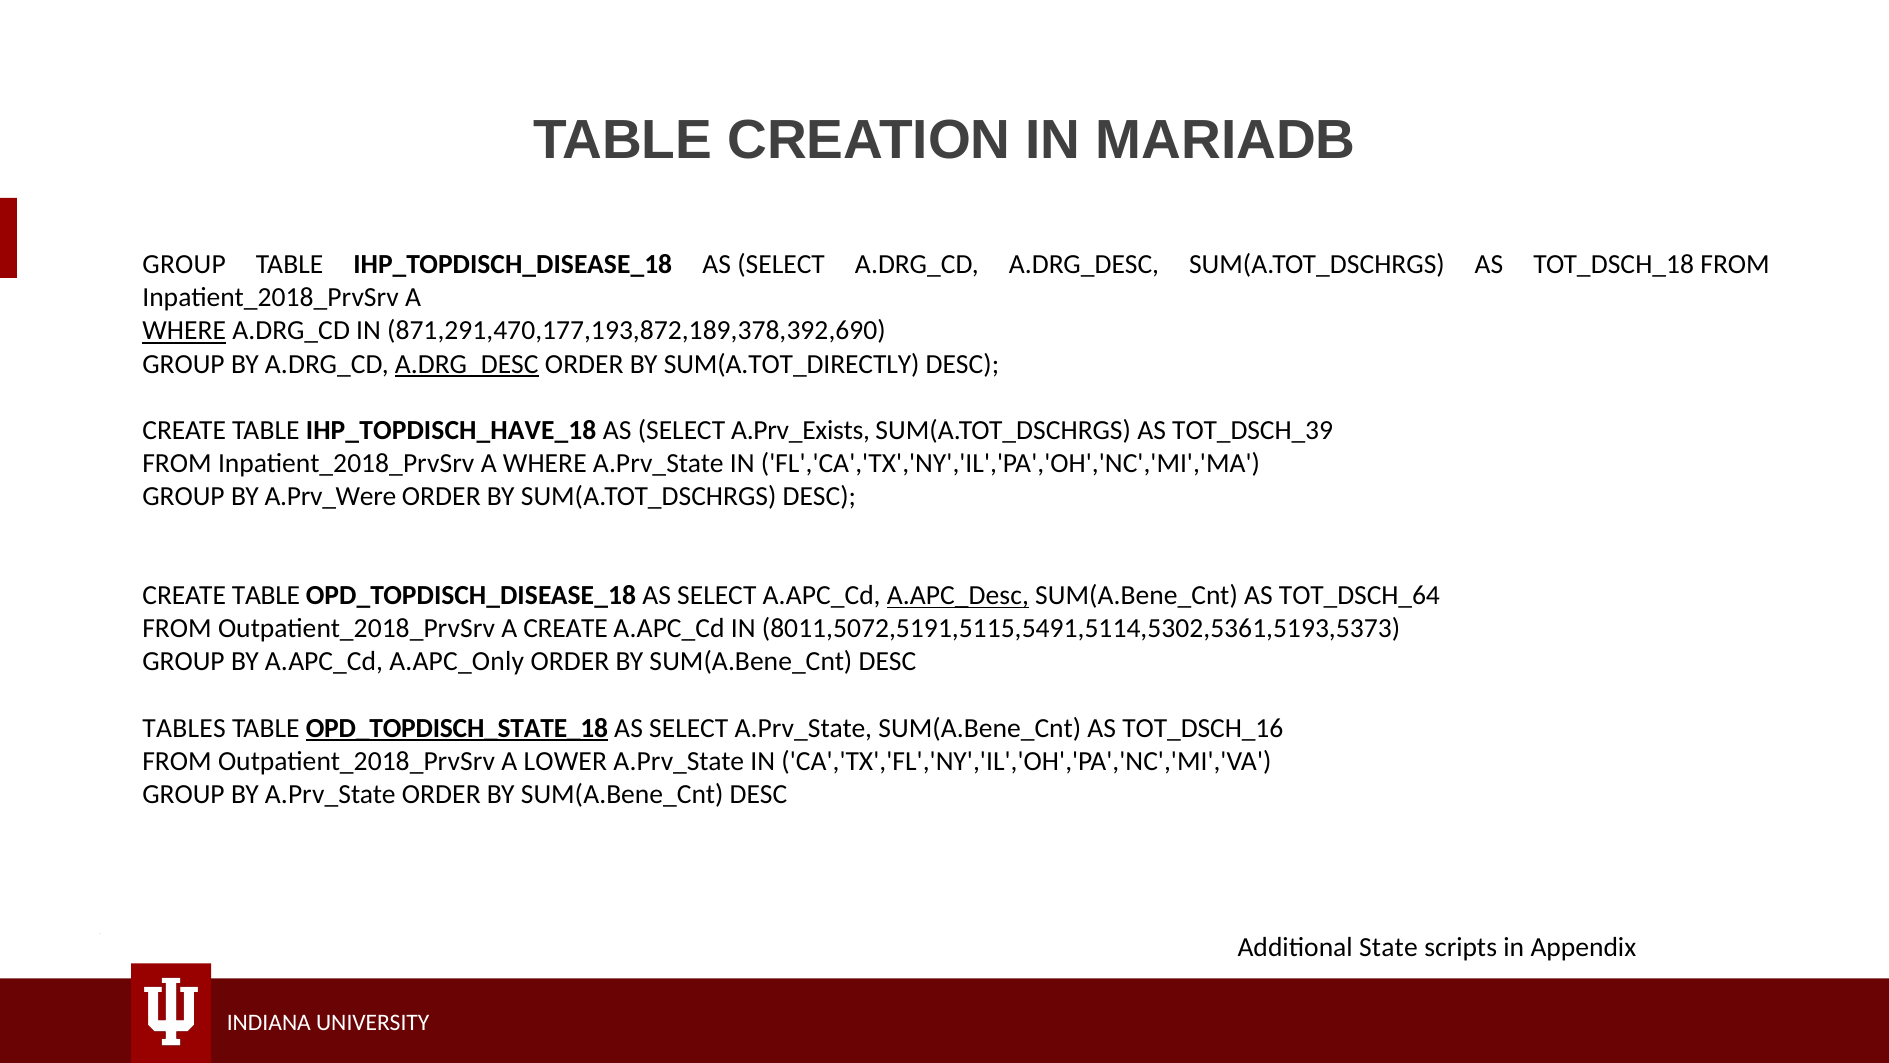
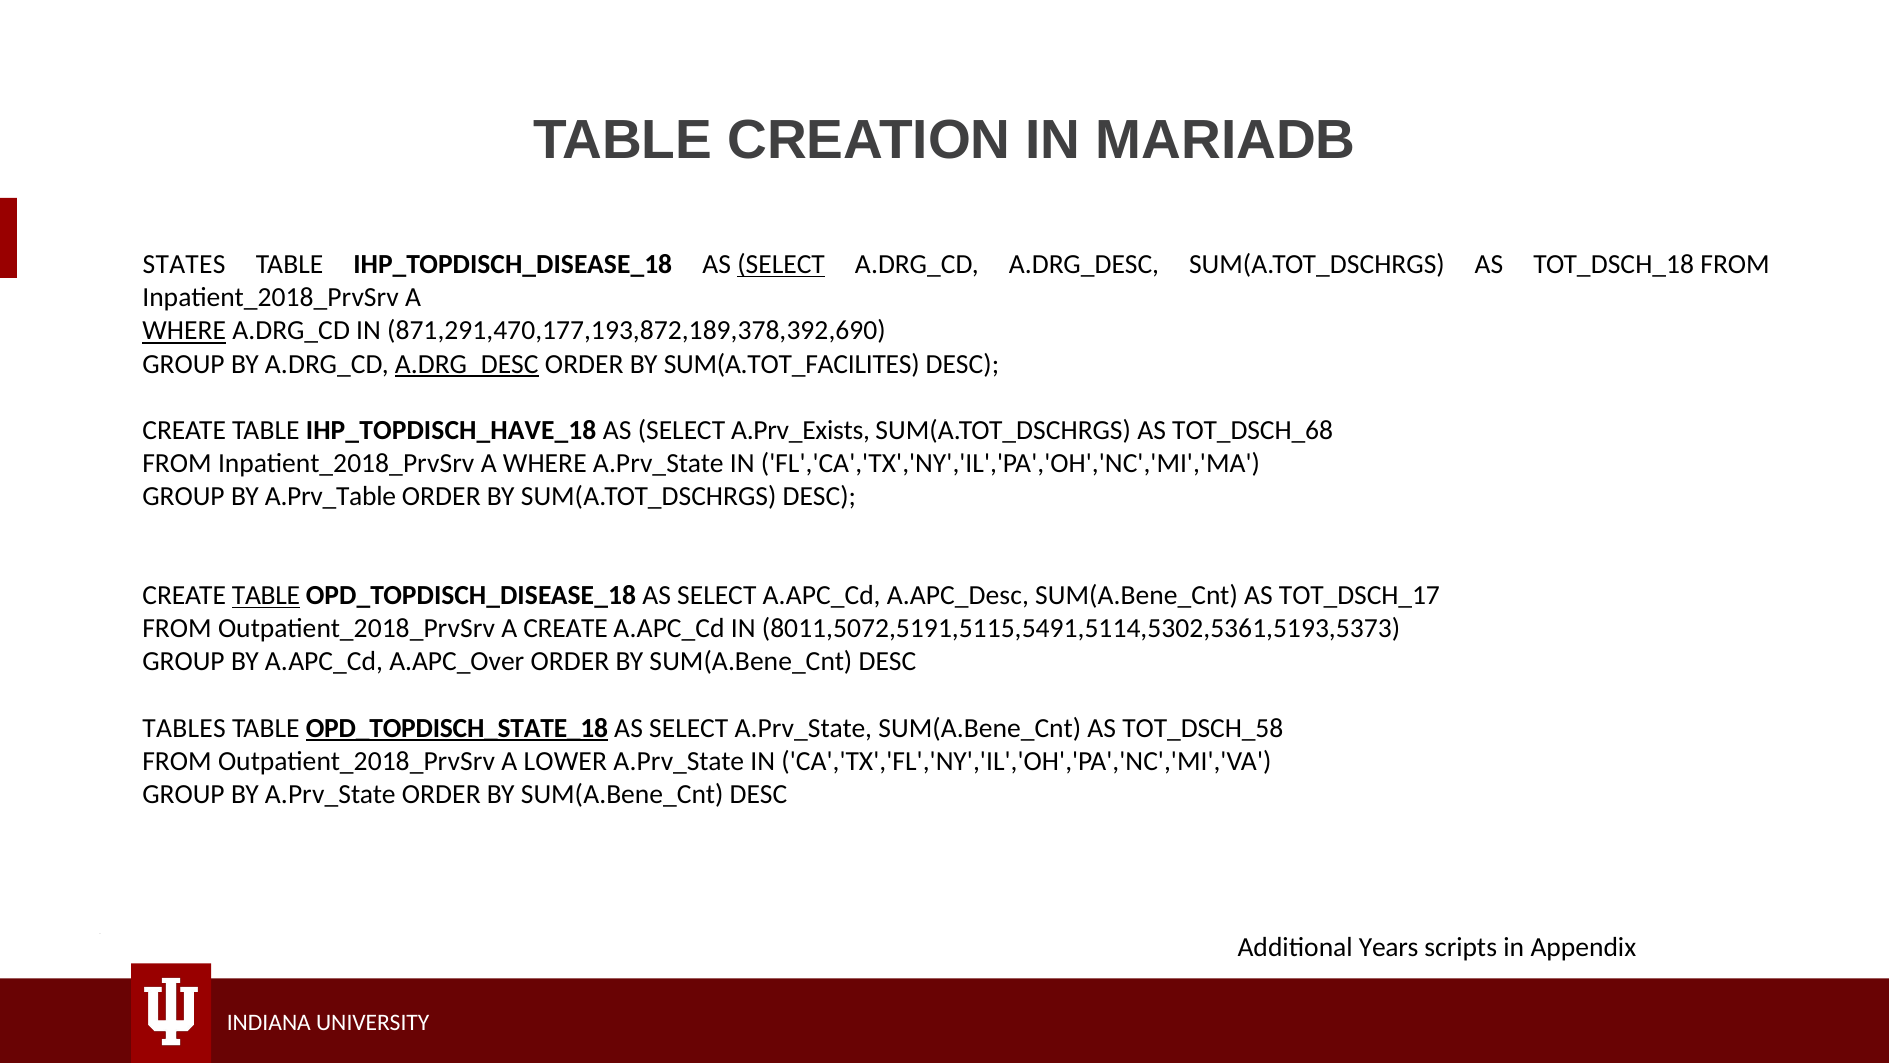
GROUP at (184, 265): GROUP -> STATES
SELECT at (781, 265) underline: none -> present
SUM(A.TOT_DIRECTLY: SUM(A.TOT_DIRECTLY -> SUM(A.TOT_FACILITES
TOT_DSCH_39: TOT_DSCH_39 -> TOT_DSCH_68
A.Prv_Were: A.Prv_Were -> A.Prv_Table
TABLE at (266, 595) underline: none -> present
A.APC_Desc underline: present -> none
TOT_DSCH_64: TOT_DSCH_64 -> TOT_DSCH_17
A.APC_Only: A.APC_Only -> A.APC_Over
TOT_DSCH_16: TOT_DSCH_16 -> TOT_DSCH_58
State: State -> Years
